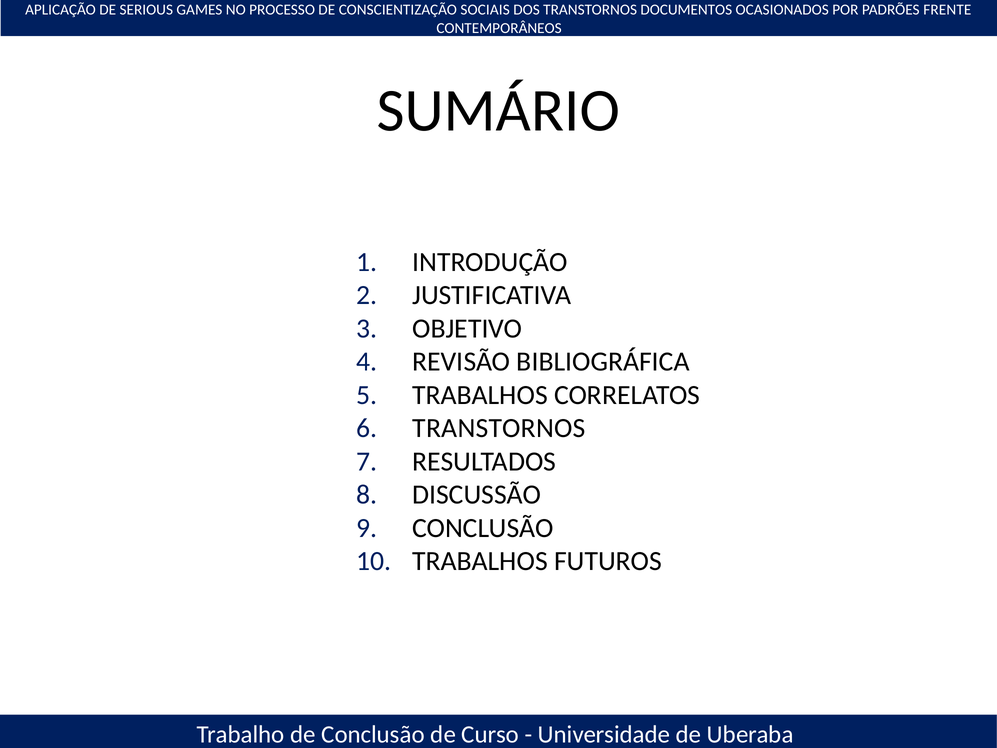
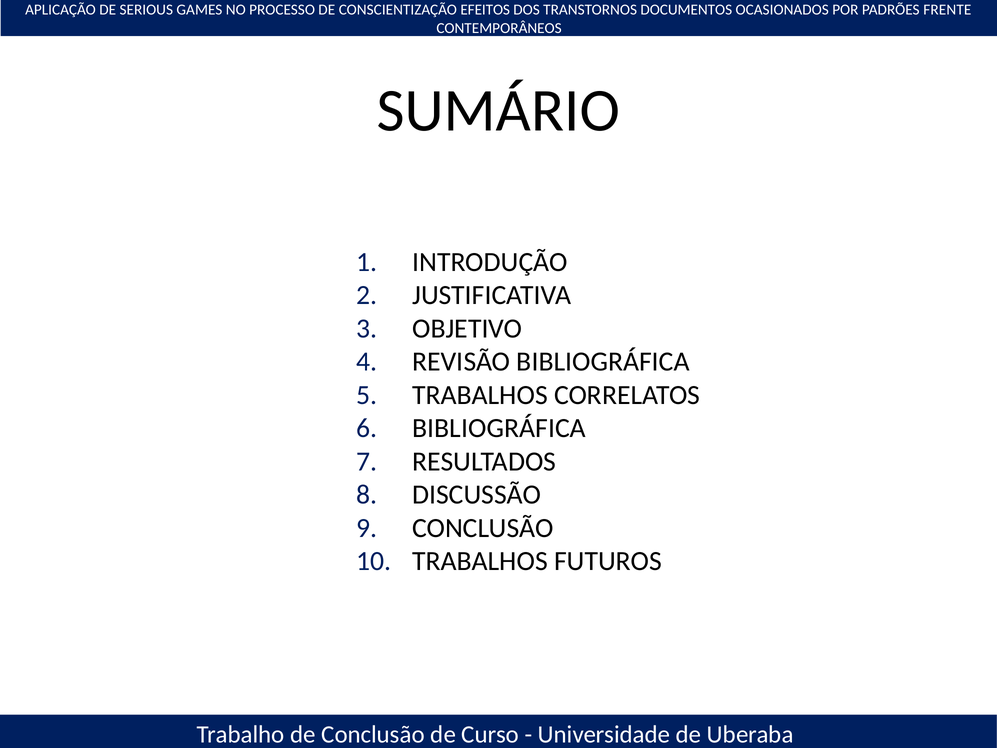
SOCIAIS: SOCIAIS -> EFEITOS
TRANSTORNOS at (499, 428): TRANSTORNOS -> BIBLIOGRÁFICA
